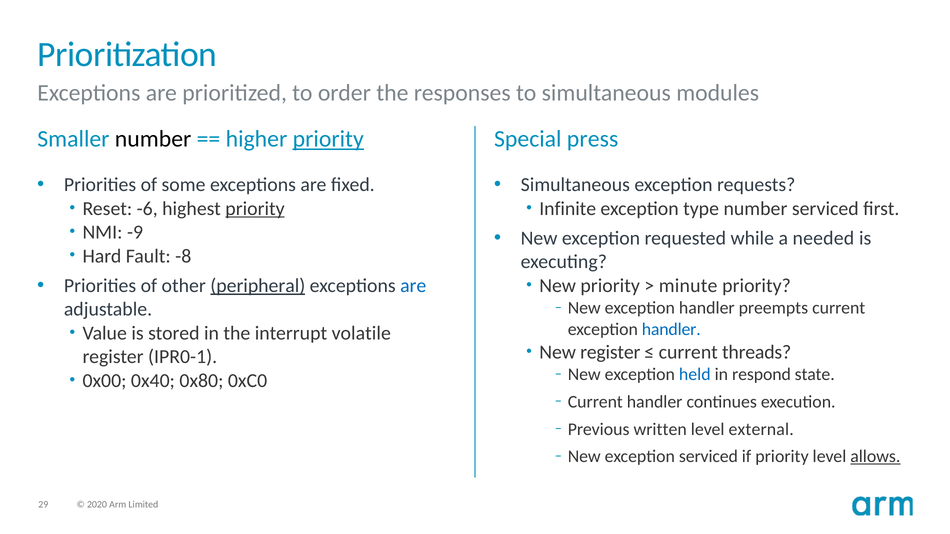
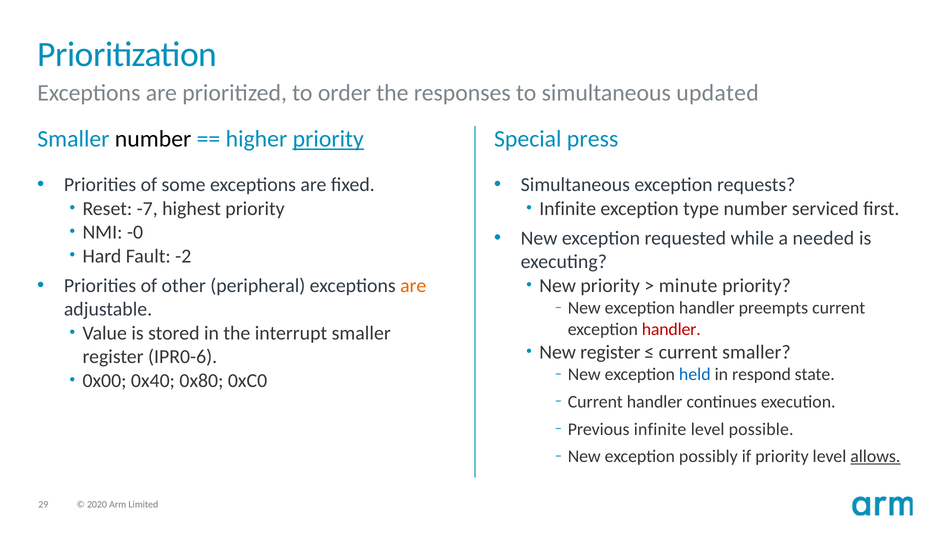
modules: modules -> updated
-6: -6 -> -7
priority at (255, 209) underline: present -> none
-9: -9 -> -0
-8: -8 -> -2
peripheral underline: present -> none
are at (413, 286) colour: blue -> orange
handler at (671, 330) colour: blue -> red
interrupt volatile: volatile -> smaller
current threads: threads -> smaller
IPR0-1: IPR0-1 -> IPR0-6
Previous written: written -> infinite
external: external -> possible
exception serviced: serviced -> possibly
